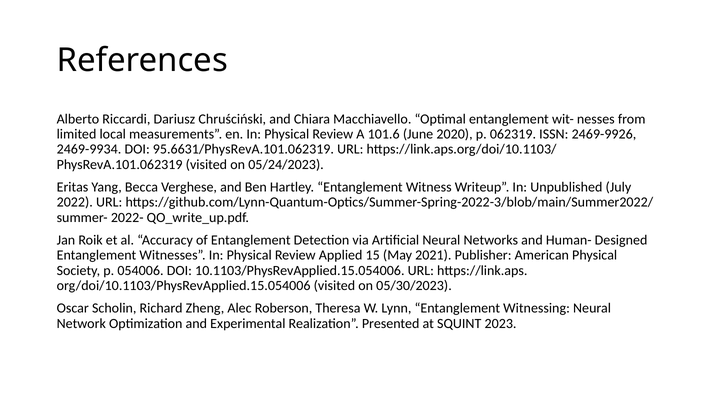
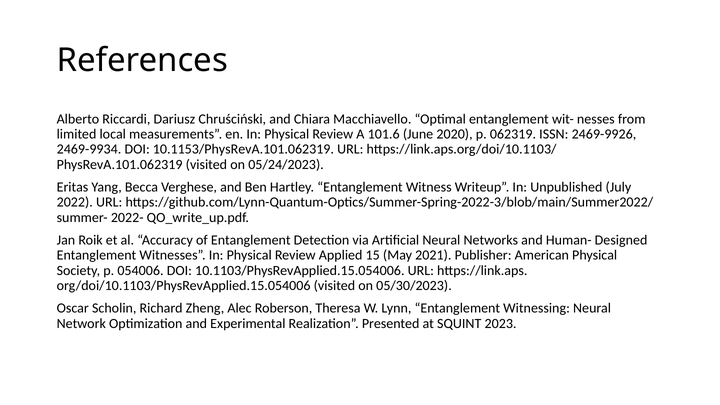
95.6631/PhysRevA.101.062319: 95.6631/PhysRevA.101.062319 -> 10.1153/PhysRevA.101.062319
